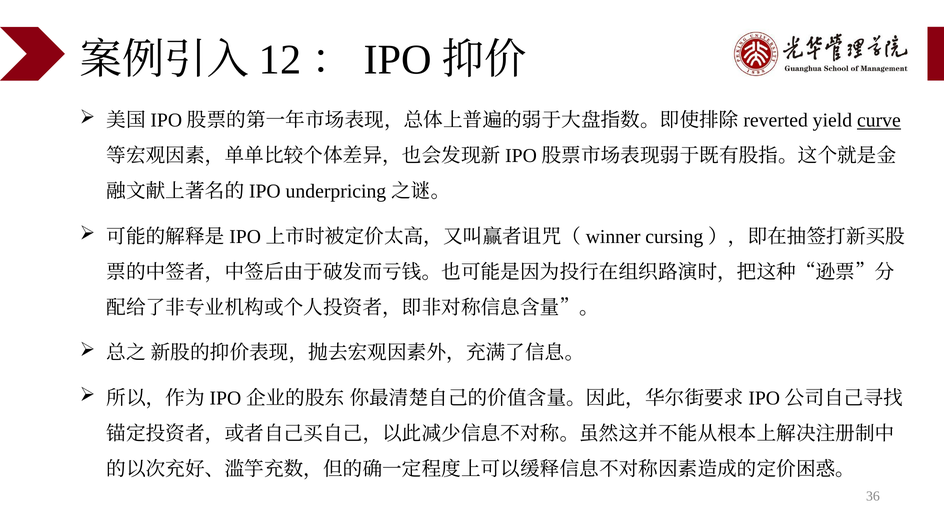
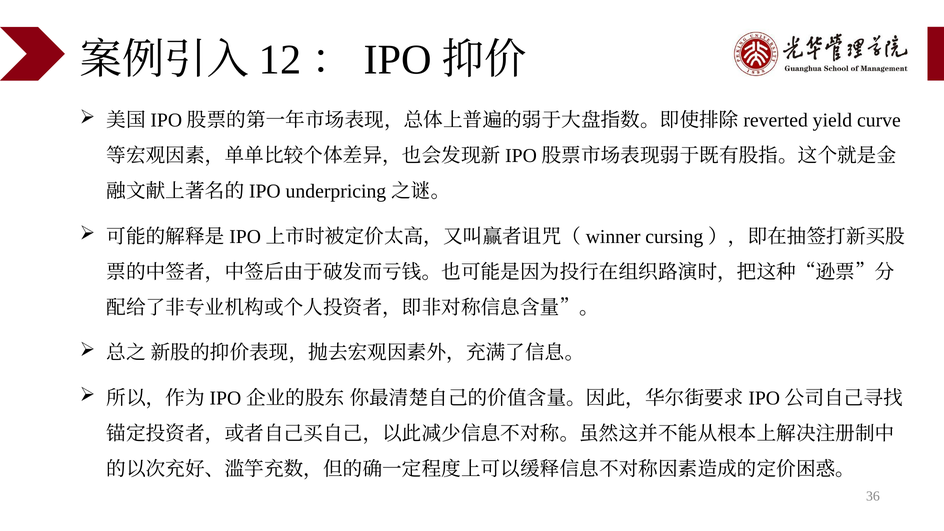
curve underline: present -> none
